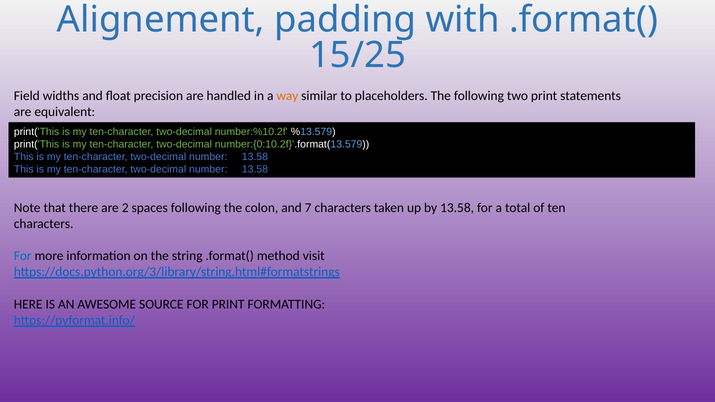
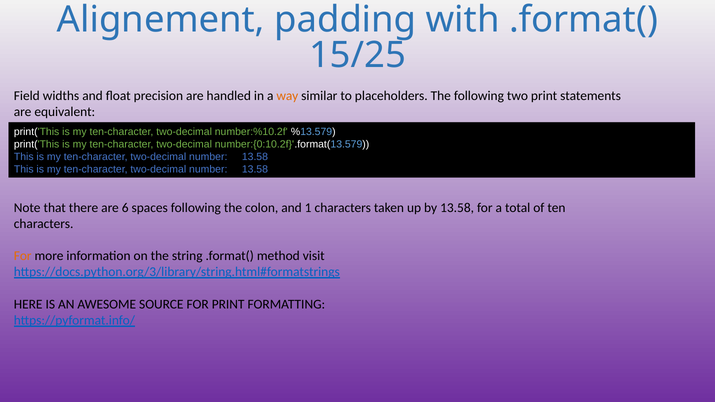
2: 2 -> 6
7: 7 -> 1
For at (23, 256) colour: blue -> orange
